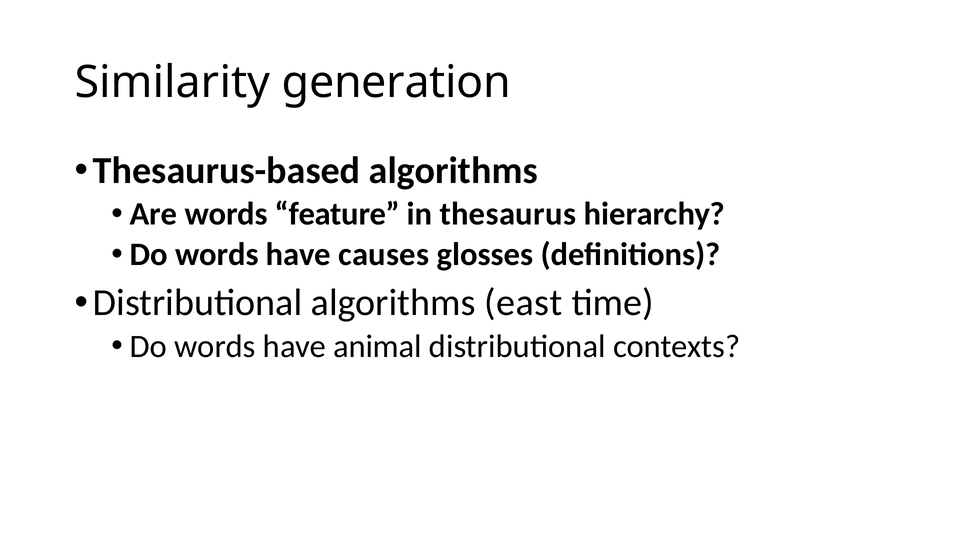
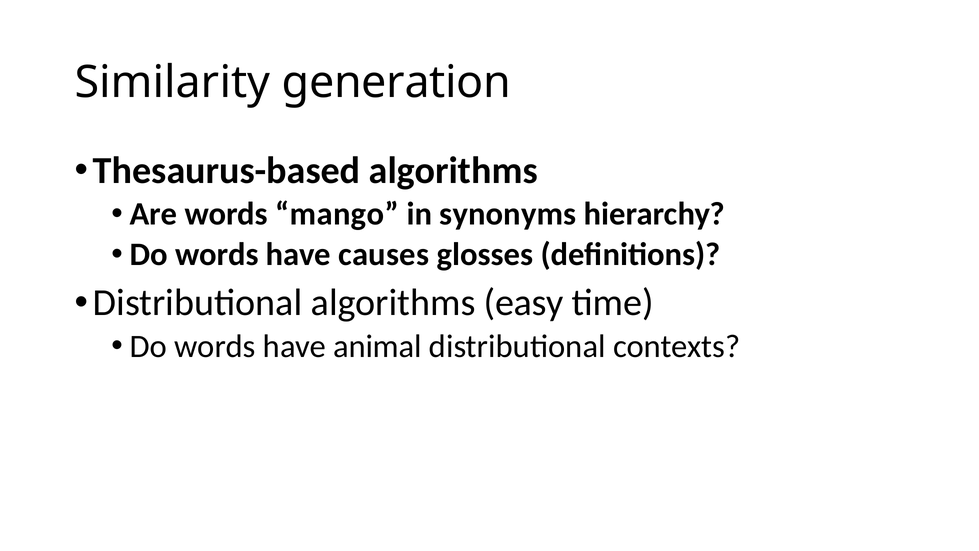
feature: feature -> mango
thesaurus: thesaurus -> synonyms
east: east -> easy
